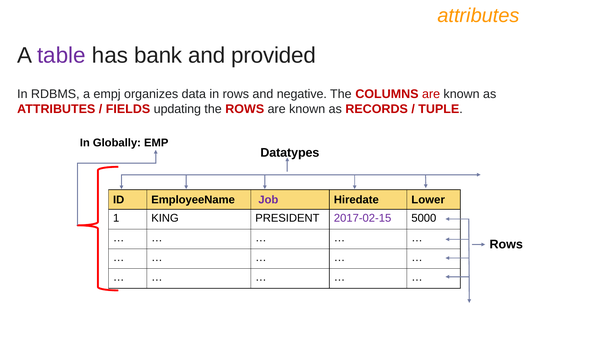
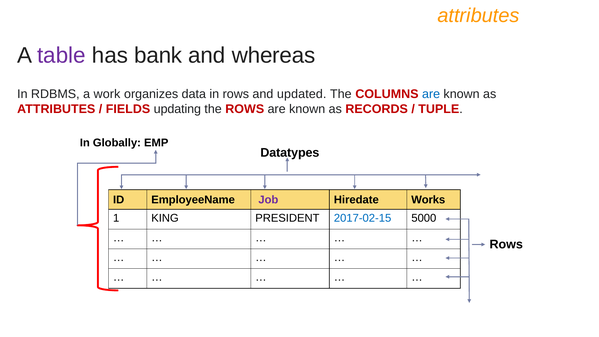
provided: provided -> whereas
empj: empj -> work
negative: negative -> updated
are at (431, 94) colour: red -> blue
Lower: Lower -> Works
2017-02-15 colour: purple -> blue
